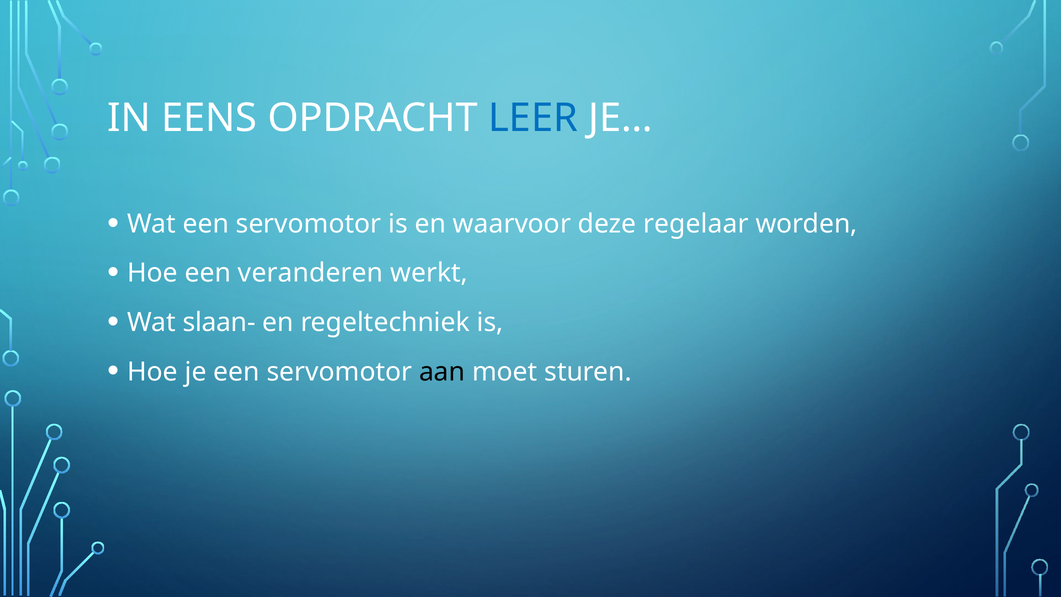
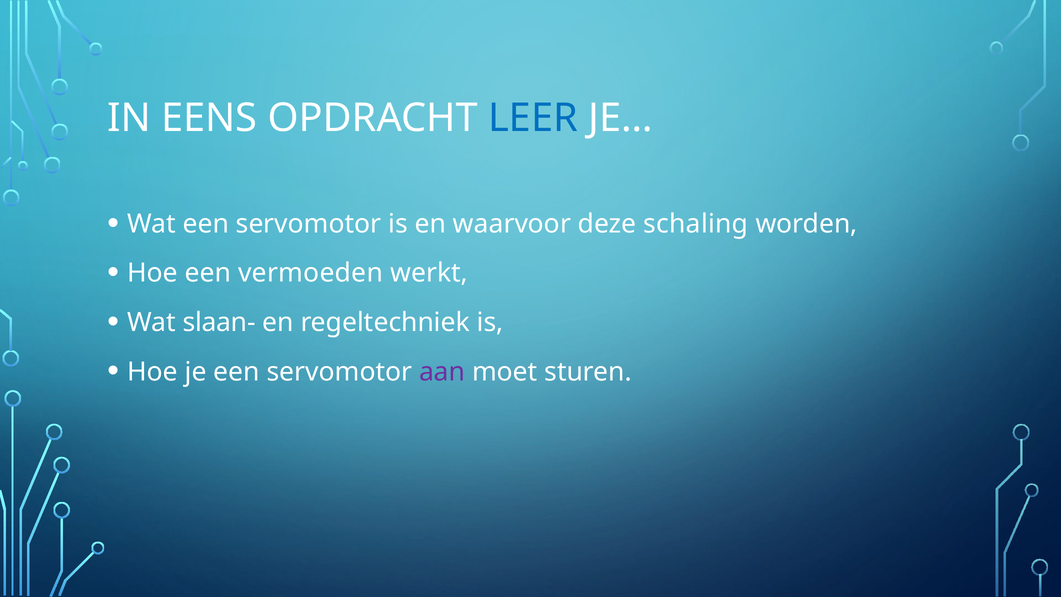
regelaar: regelaar -> schaling
veranderen: veranderen -> vermoeden
aan colour: black -> purple
